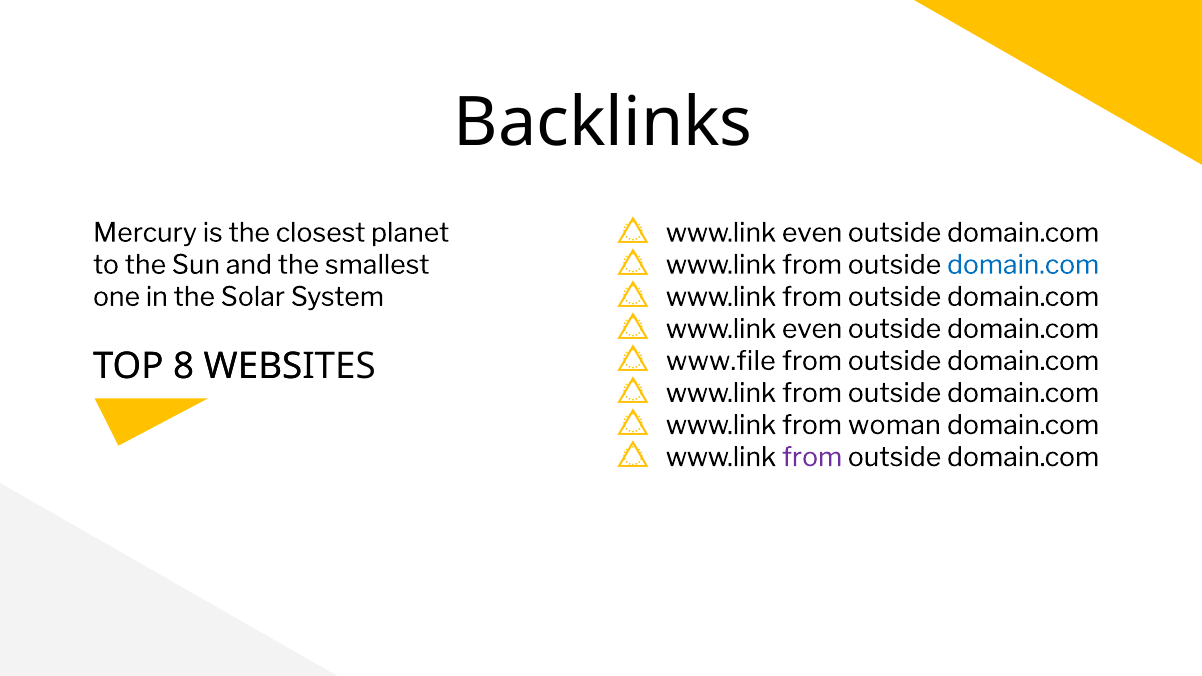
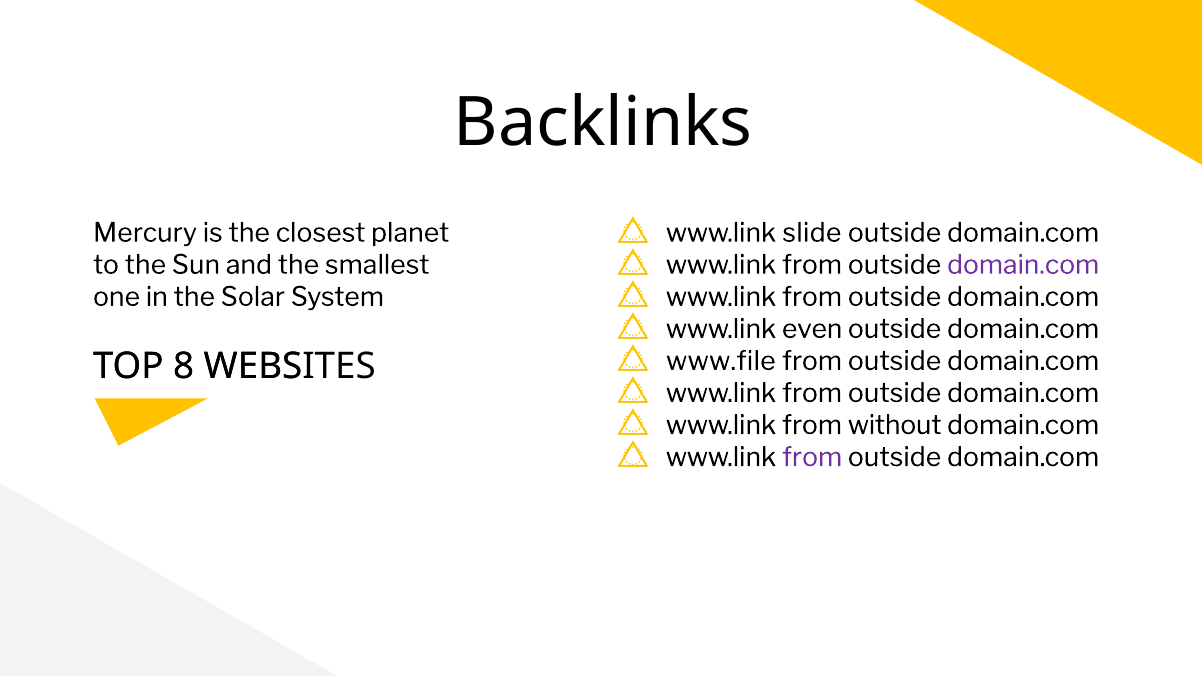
even at (812, 233): even -> slide
domain.com at (1023, 265) colour: blue -> purple
woman: woman -> without
